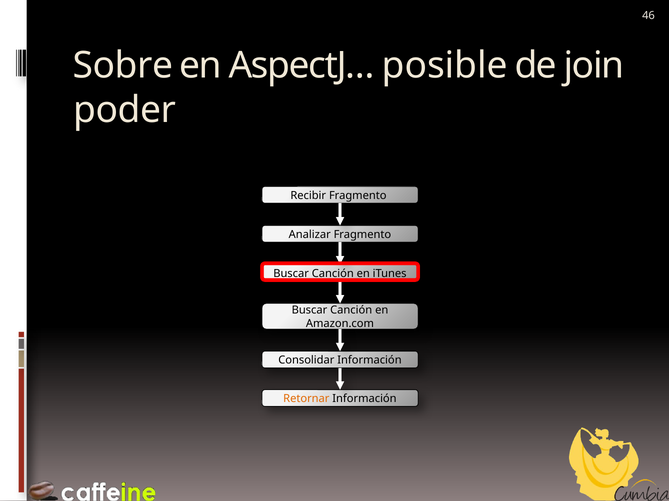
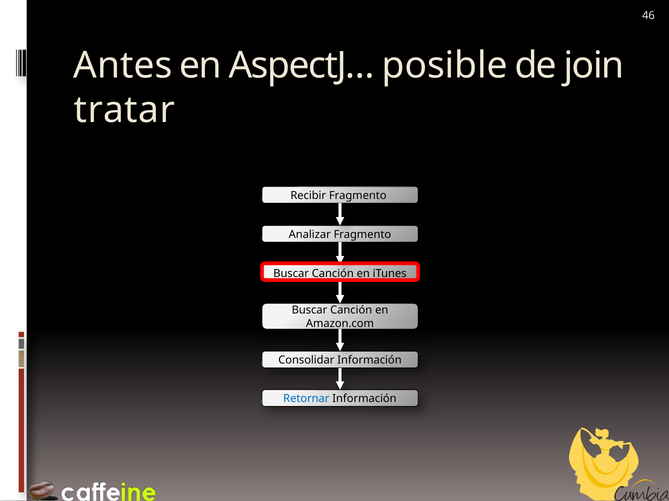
Sobre: Sobre -> Antes
poder: poder -> tratar
Retornar colour: orange -> blue
